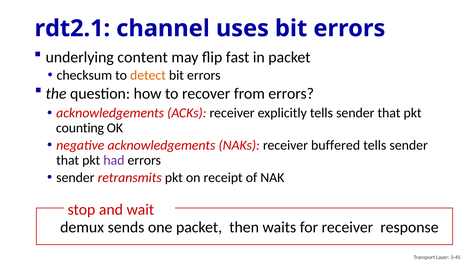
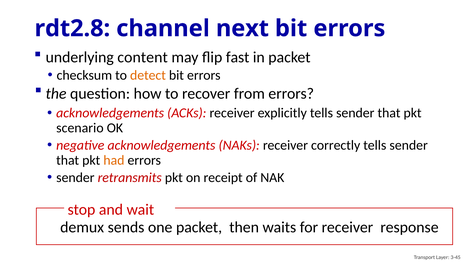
rdt2.1: rdt2.1 -> rdt2.8
uses: uses -> next
counting: counting -> scenario
buffered: buffered -> correctly
had colour: purple -> orange
